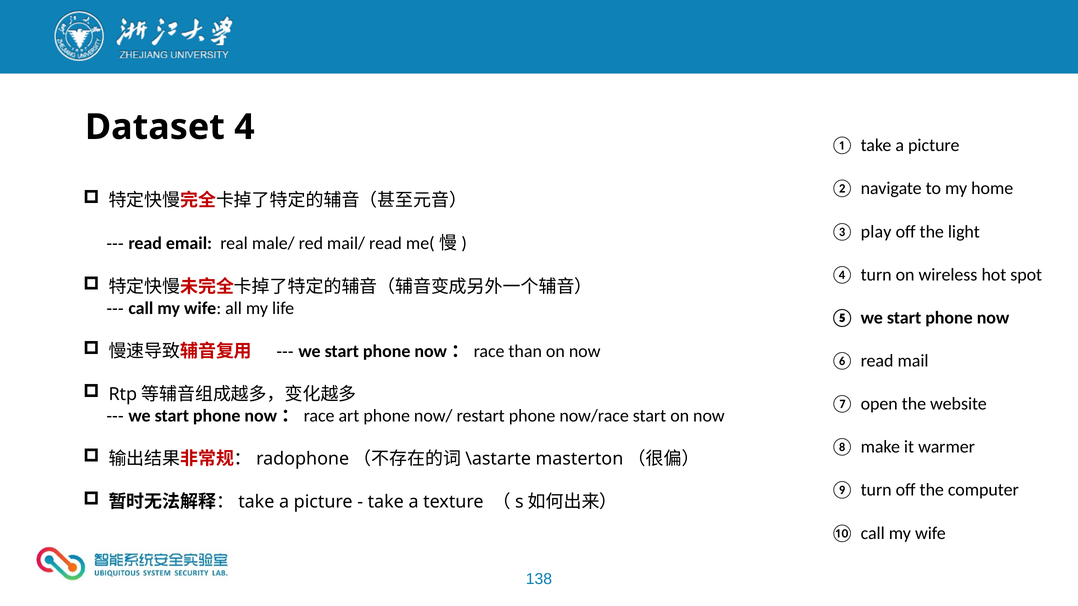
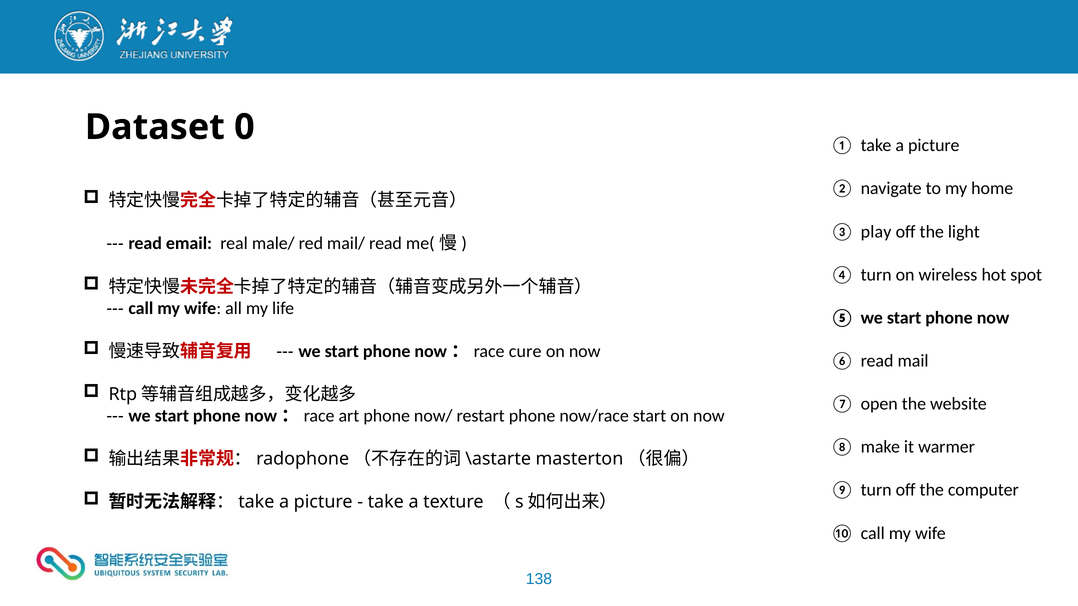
4: 4 -> 0
than: than -> cure
